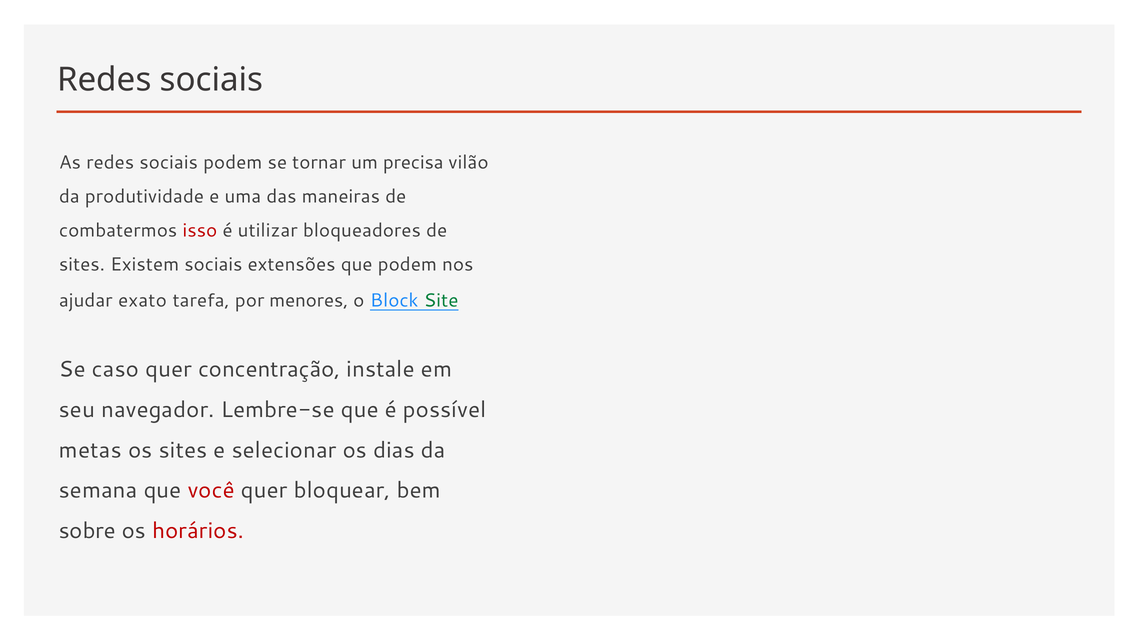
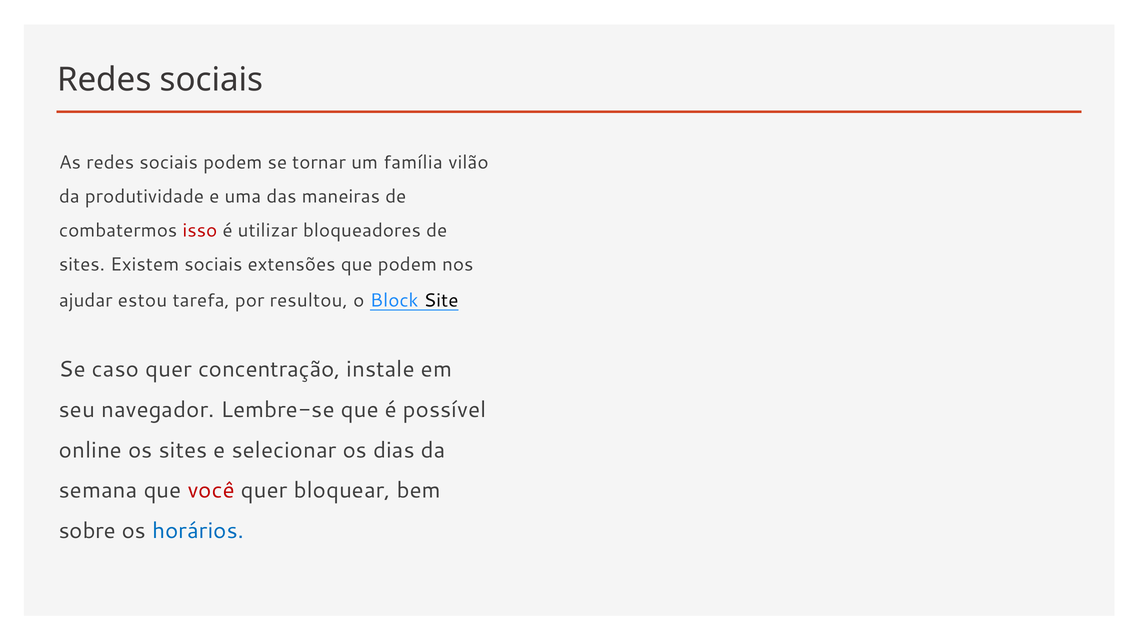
precisa: precisa -> família
exato: exato -> estou
menores: menores -> resultou
Site colour: green -> black
metas: metas -> online
horários colour: red -> blue
